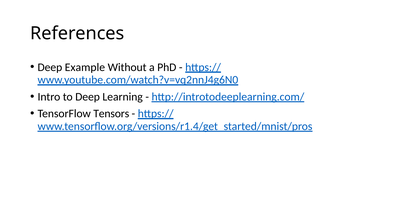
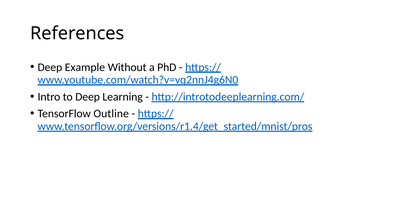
Tensors: Tensors -> Outline
